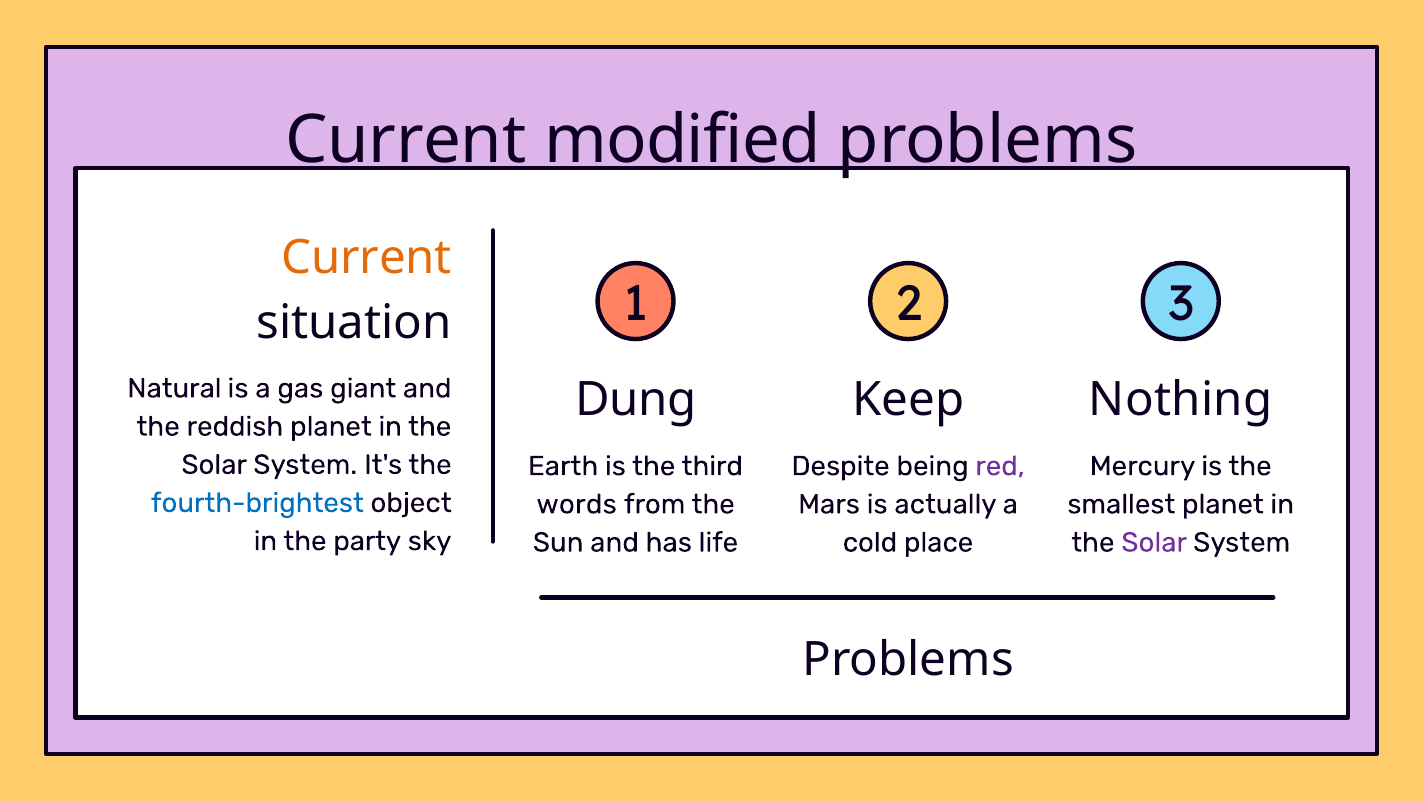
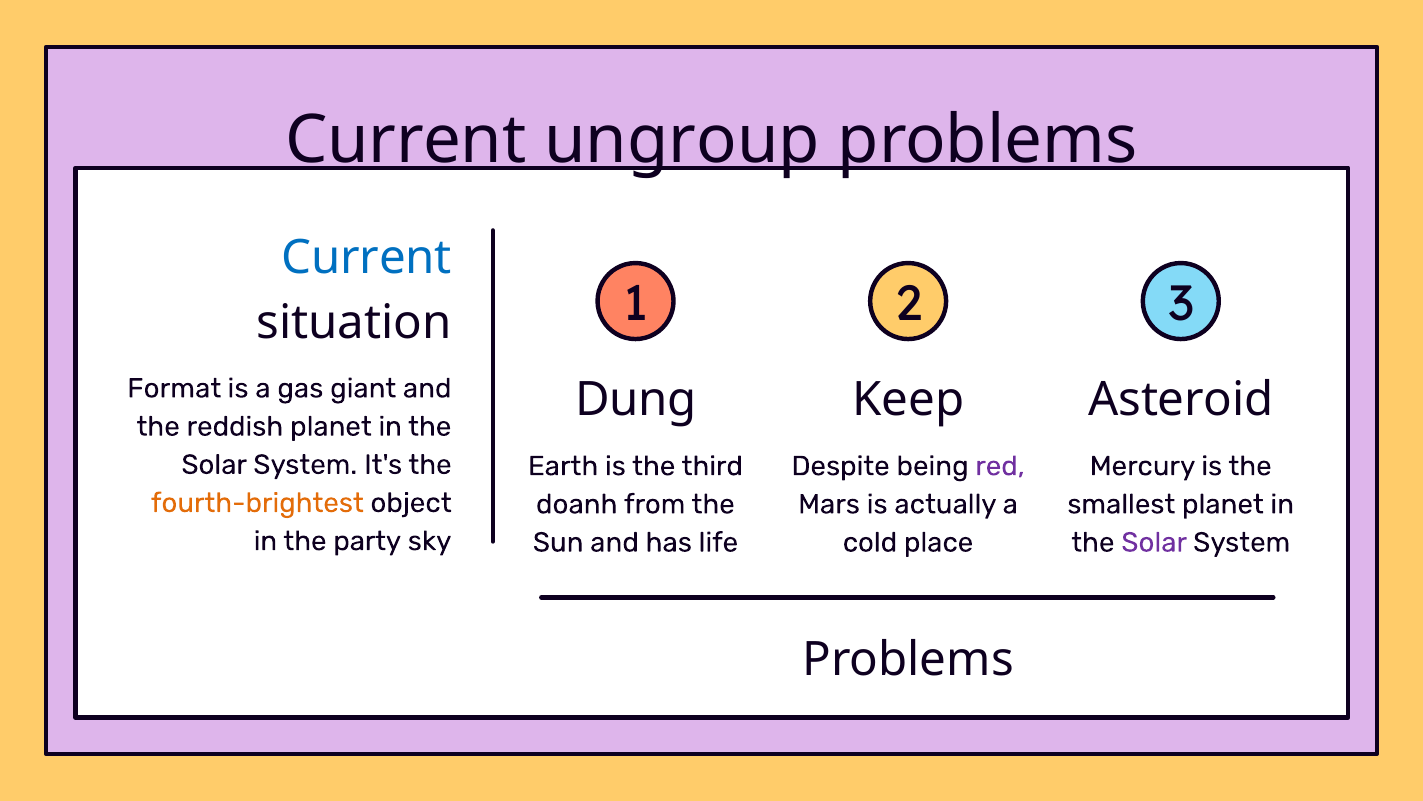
modified: modified -> ungroup
Current at (367, 257) colour: orange -> blue
Natural: Natural -> Format
Nothing: Nothing -> Asteroid
fourth-brightest colour: blue -> orange
words: words -> doanh
